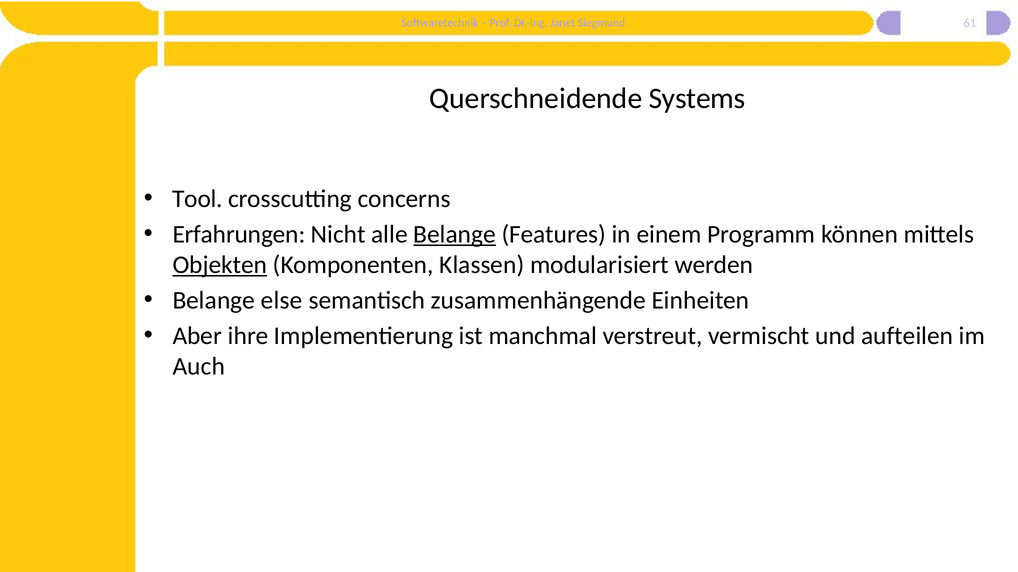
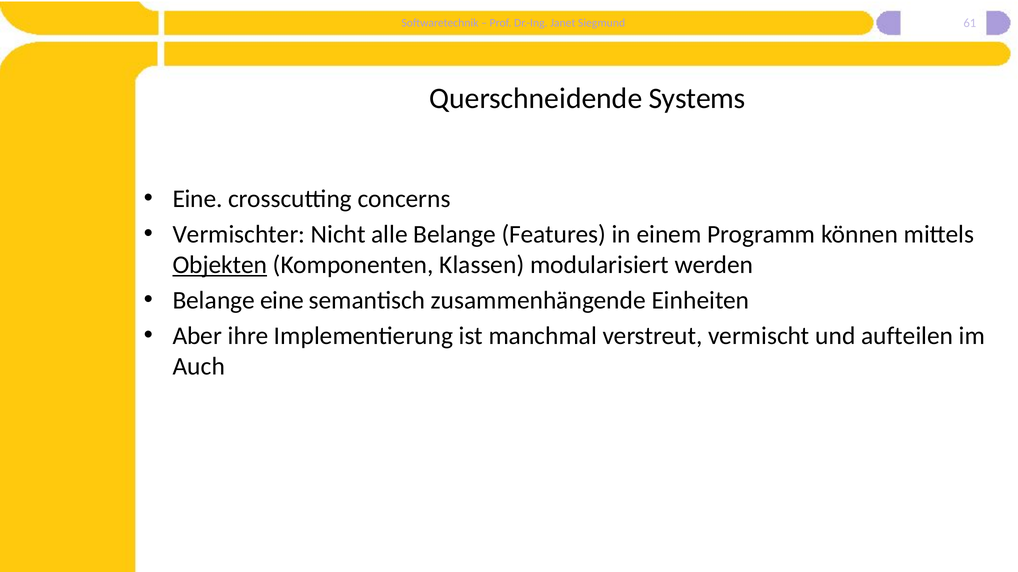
Tool at (198, 199): Tool -> Eine
Erfahrungen: Erfahrungen -> Vermischter
Belange at (455, 235) underline: present -> none
Belange else: else -> eine
